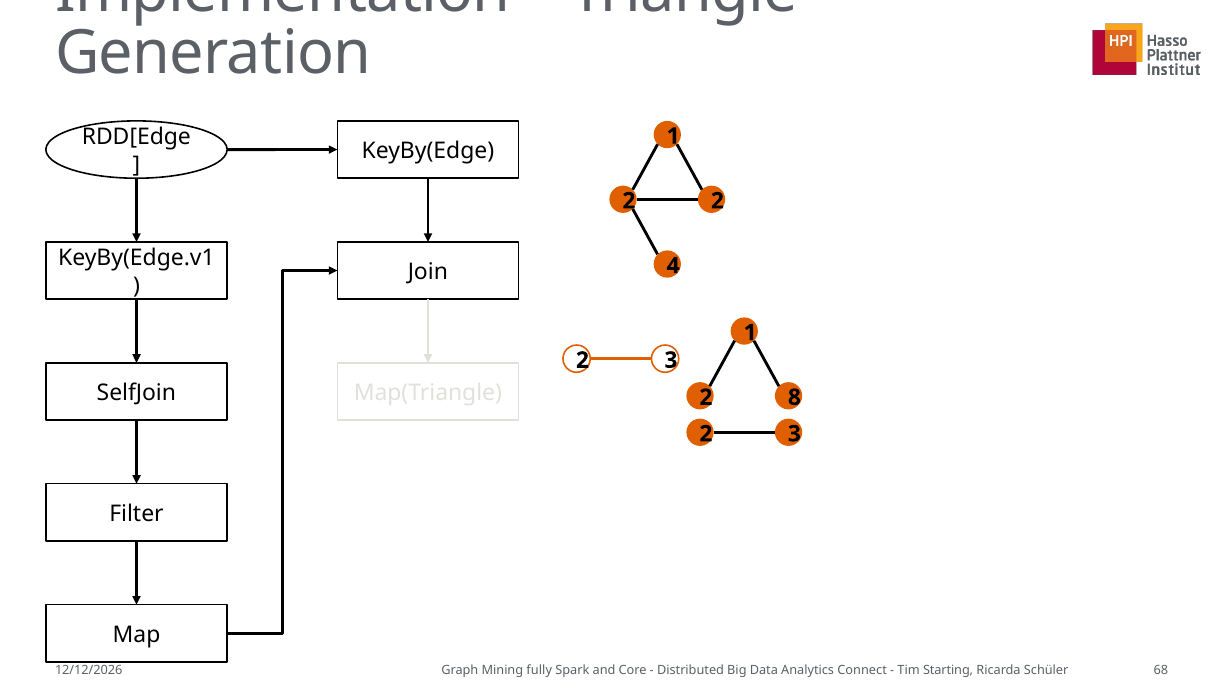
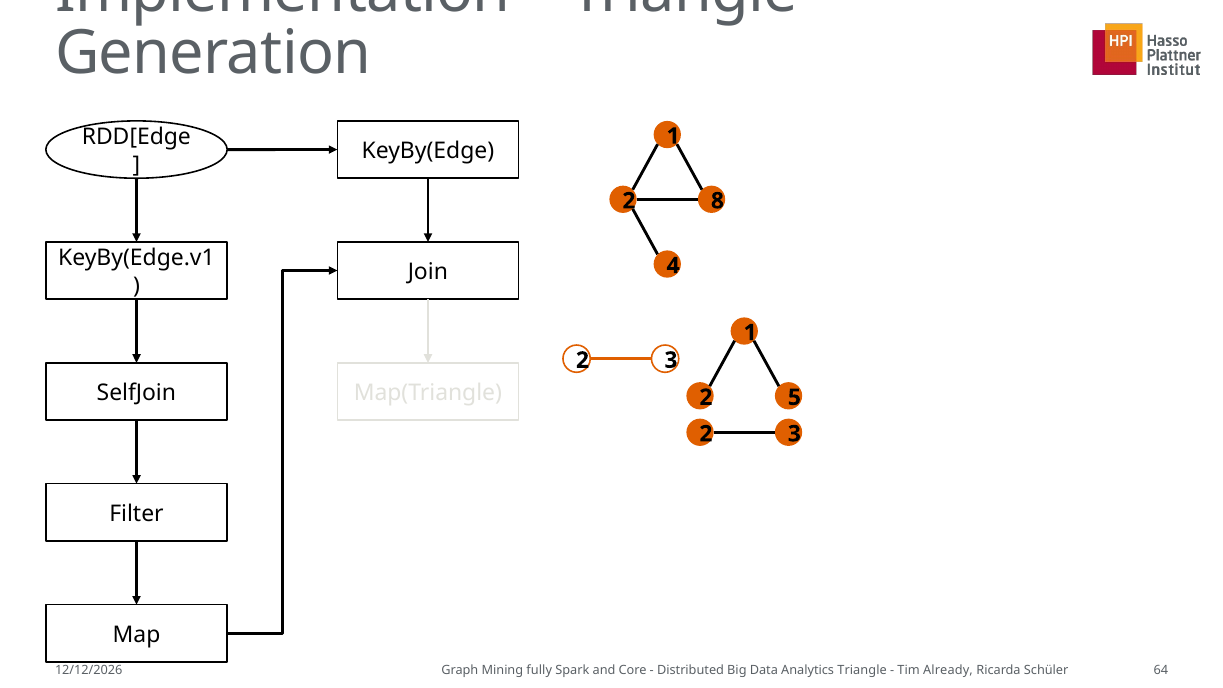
2 2: 2 -> 8
8: 8 -> 5
Analytics Connect: Connect -> Triangle
Starting: Starting -> Already
68: 68 -> 64
